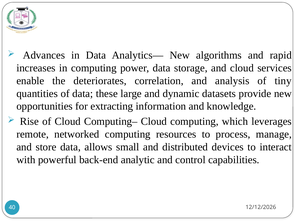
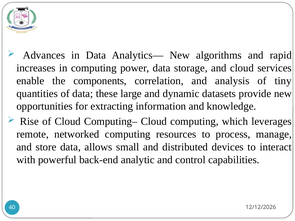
deteriorates: deteriorates -> components
